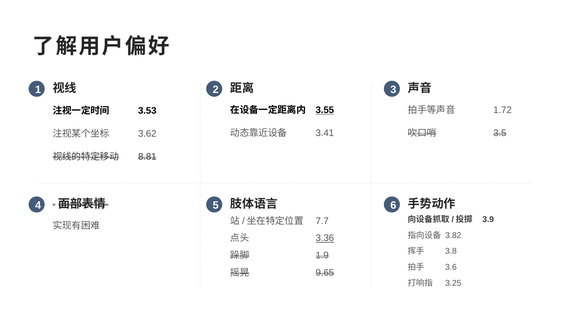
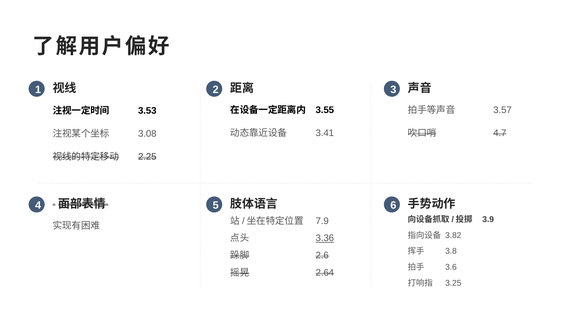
3.55 underline: present -> none
1.72: 1.72 -> 3.57
3.5: 3.5 -> 4.7
3.62: 3.62 -> 3.08
8.81: 8.81 -> 2.25
7.7: 7.7 -> 7.9
1.9: 1.9 -> 2.6
9.65: 9.65 -> 2.64
